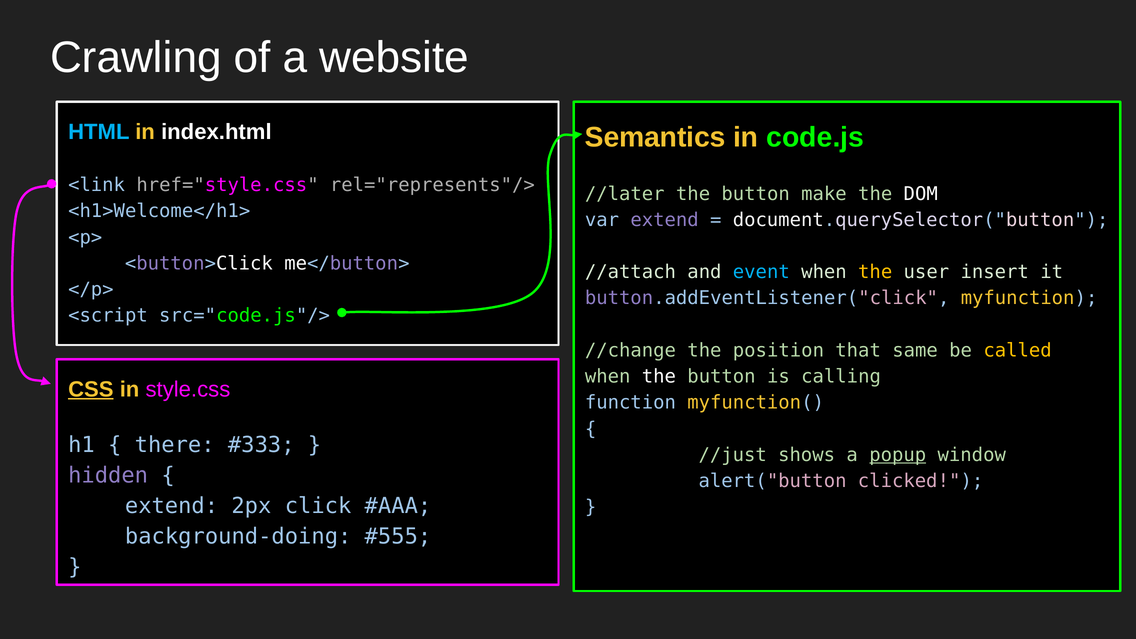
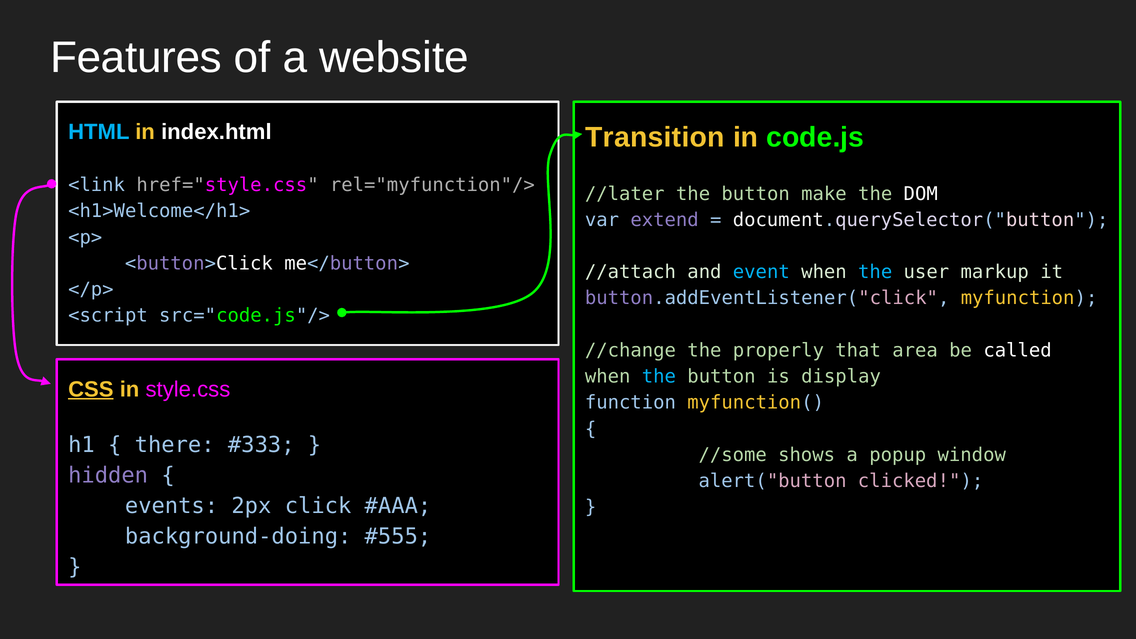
Crawling: Crawling -> Features
Semantics: Semantics -> Transition
rel="represents"/>: rel="represents"/> -> rel="myfunction"/>
the at (875, 272) colour: yellow -> light blue
insert: insert -> markup
position: position -> properly
same: same -> area
called colour: yellow -> white
the at (659, 377) colour: white -> light blue
calling: calling -> display
//just: //just -> //some
popup underline: present -> none
extend at (172, 506): extend -> events
